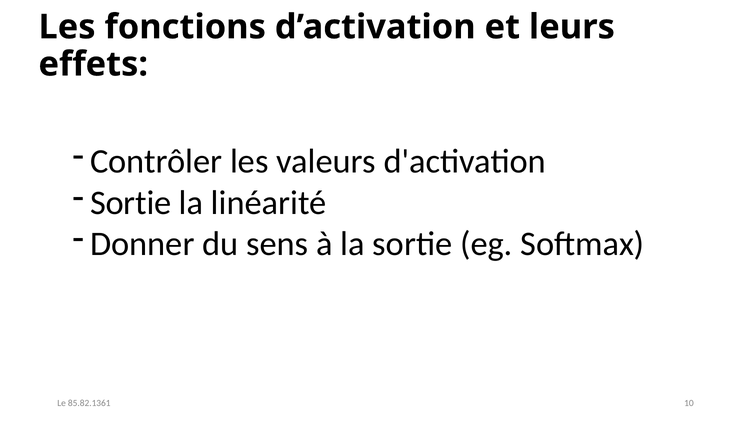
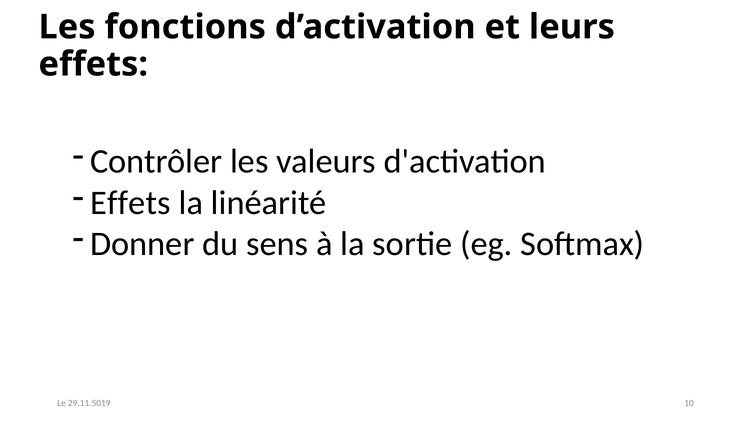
Sortie at (131, 203): Sortie -> Effets
85.82.1361: 85.82.1361 -> 29.11.5019
